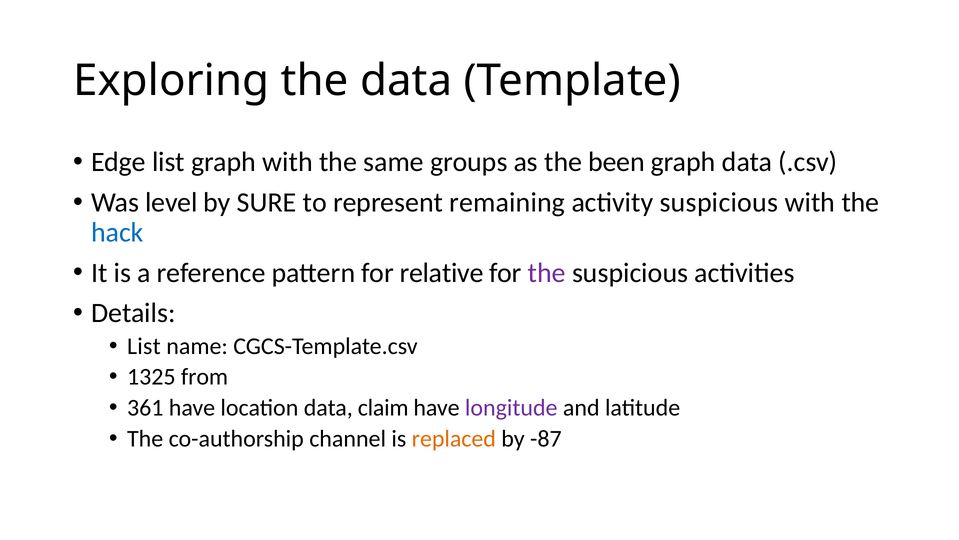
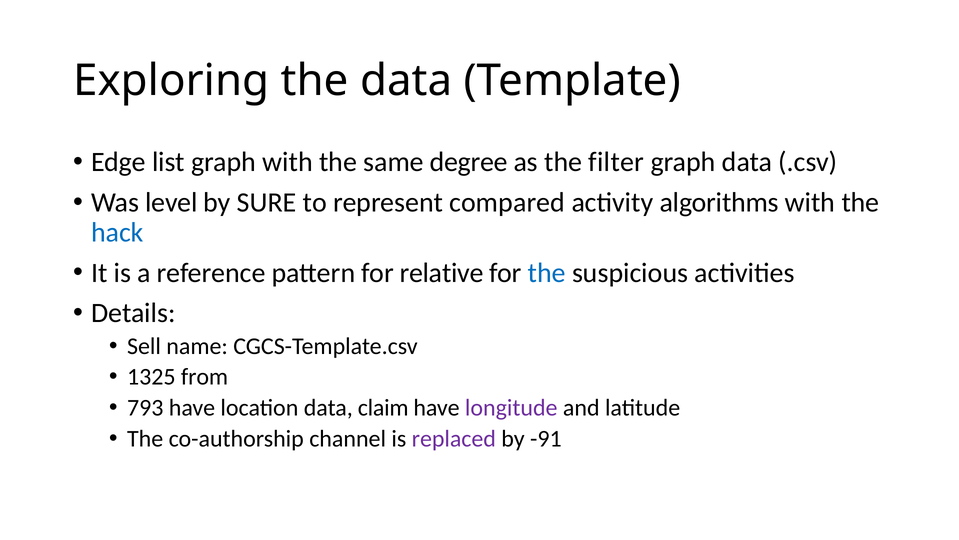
groups: groups -> degree
been: been -> filter
remaining: remaining -> compared
activity suspicious: suspicious -> algorithms
the at (547, 273) colour: purple -> blue
List at (144, 346): List -> Sell
361: 361 -> 793
replaced colour: orange -> purple
-87: -87 -> -91
